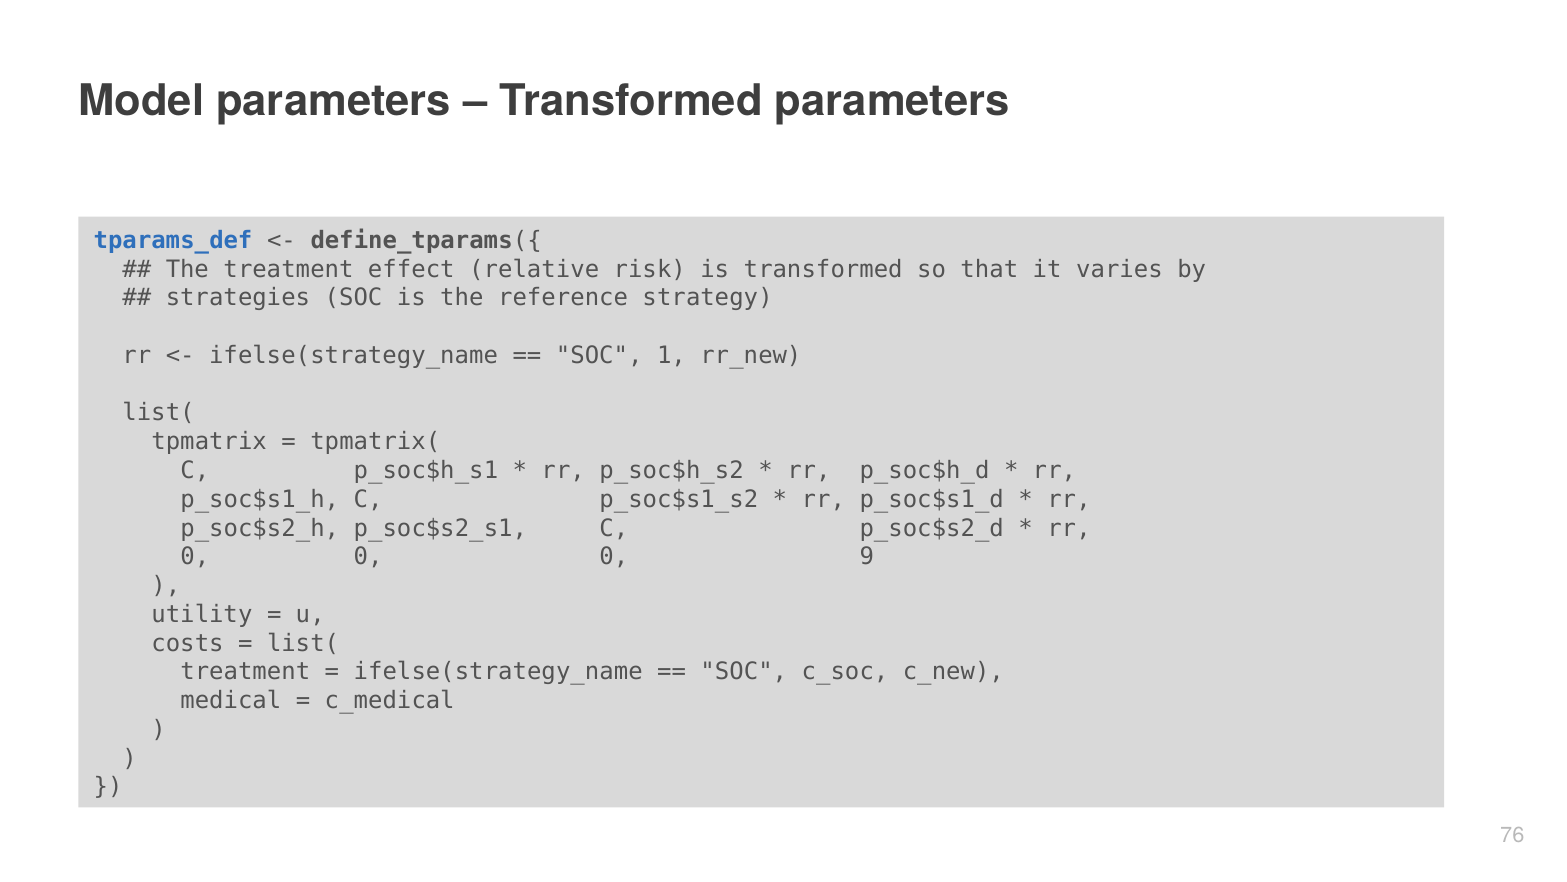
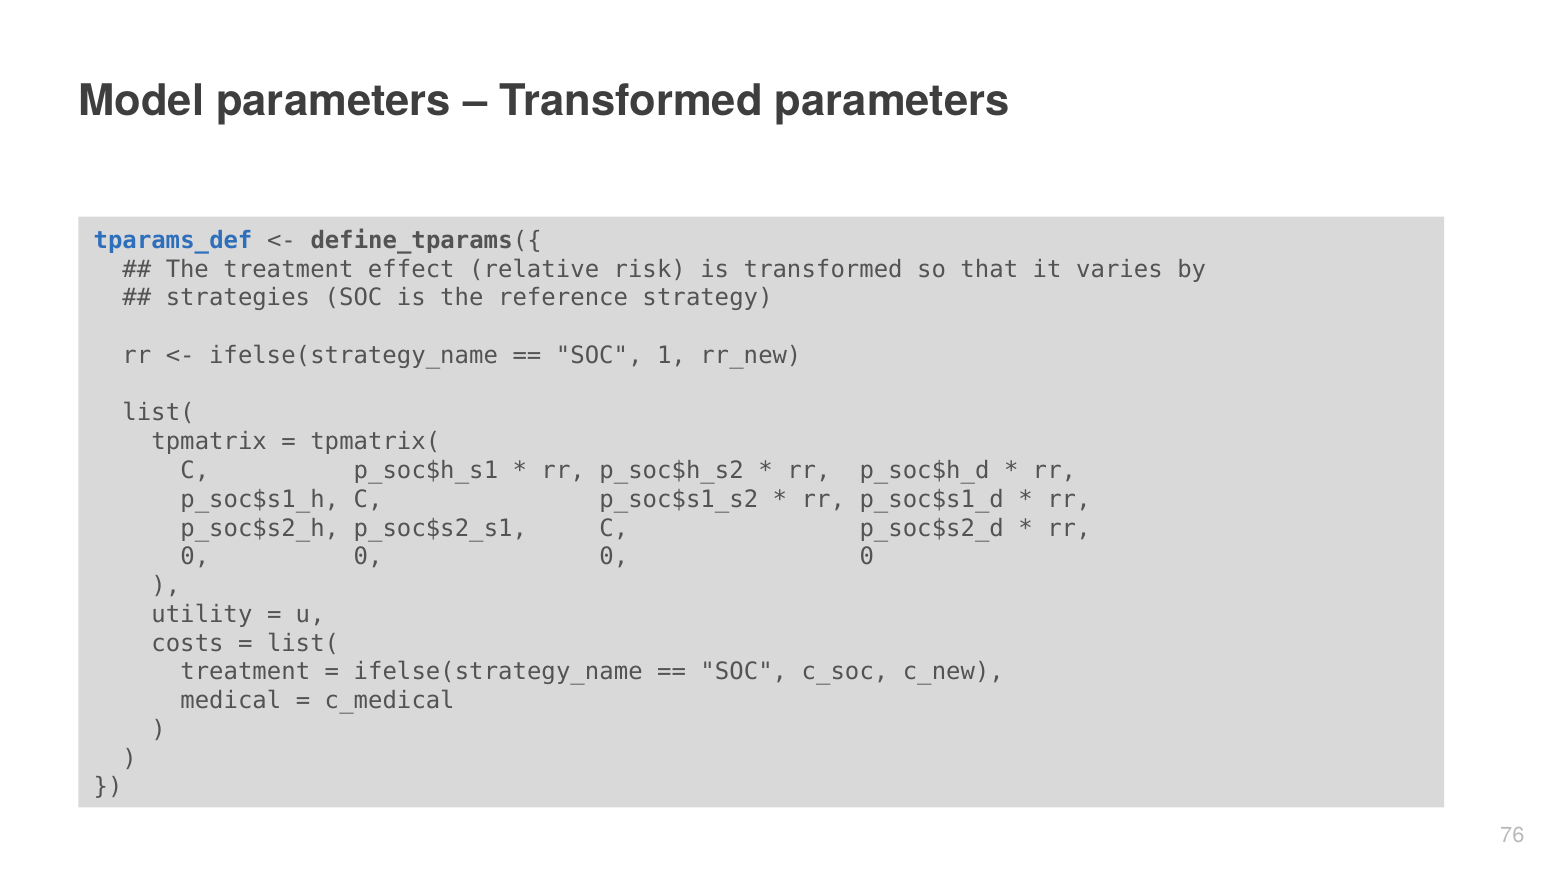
0 0 0 9: 9 -> 0
